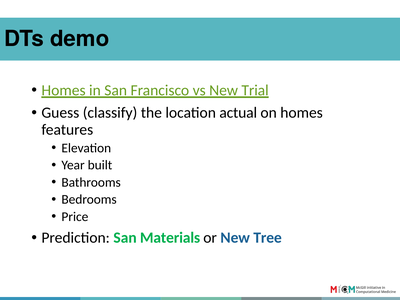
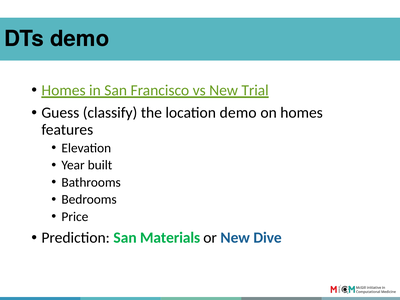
location actual: actual -> demo
Tree: Tree -> Dive
